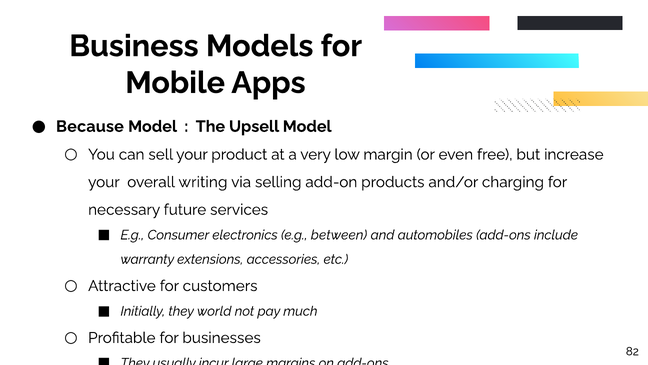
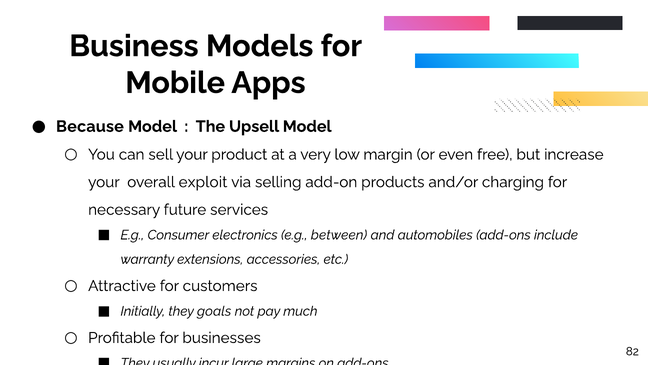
writing: writing -> exploit
world: world -> goals
